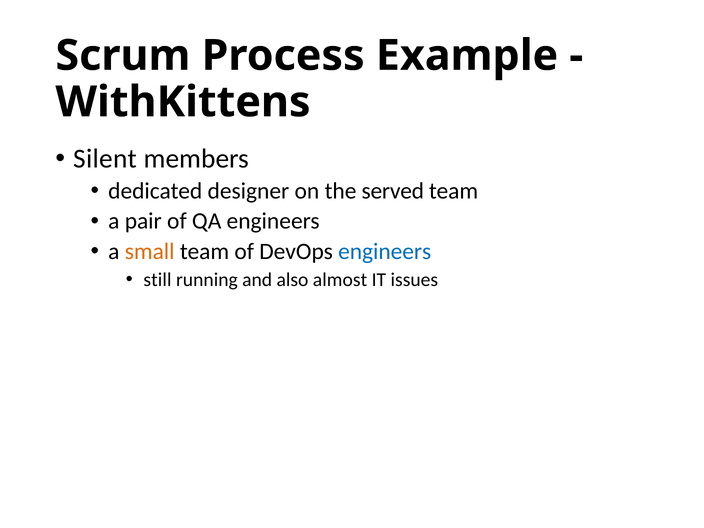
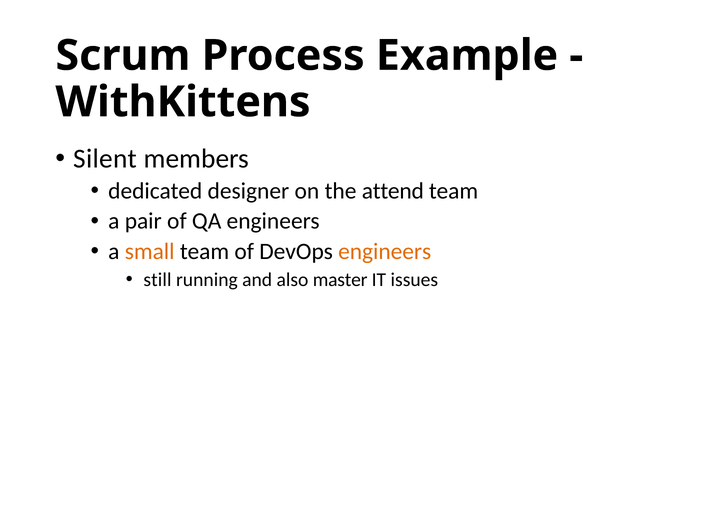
served: served -> attend
engineers at (385, 251) colour: blue -> orange
almost: almost -> master
